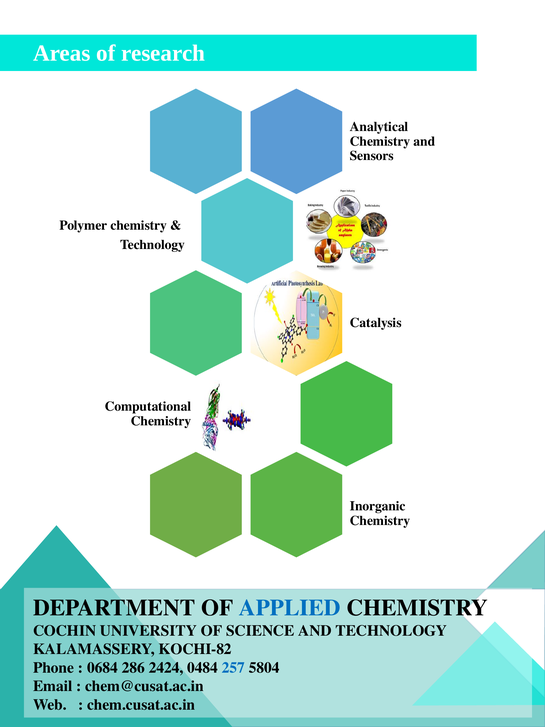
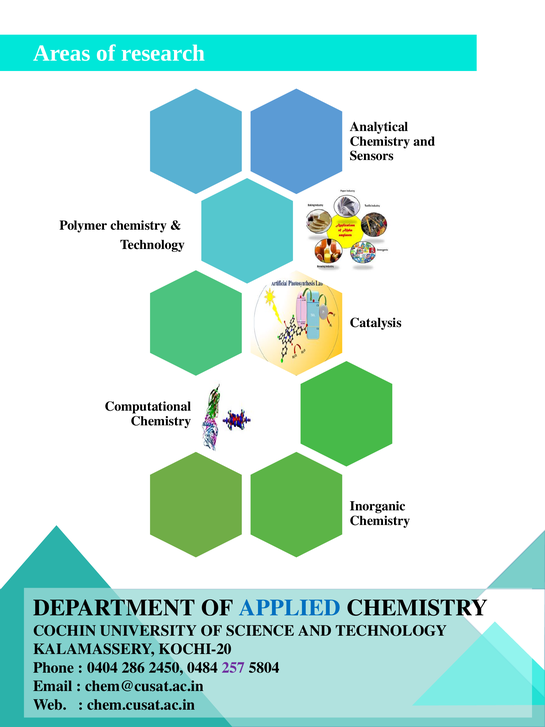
KOCHI-82: KOCHI-82 -> KOCHI-20
0684: 0684 -> 0404
2424: 2424 -> 2450
257 colour: blue -> purple
